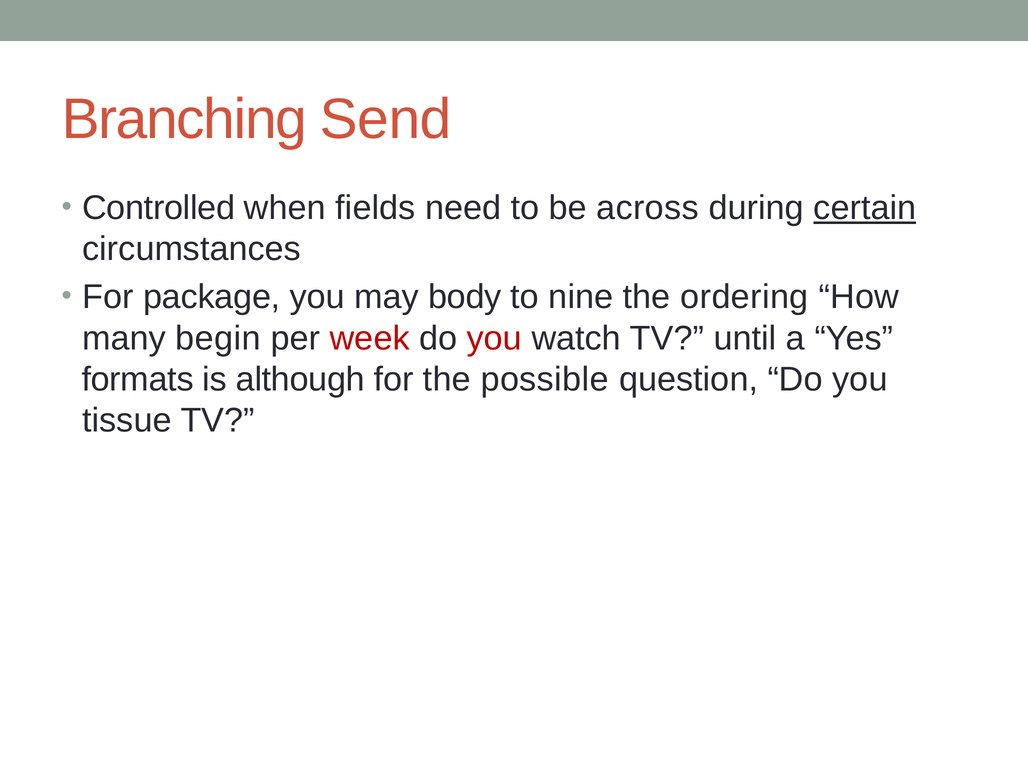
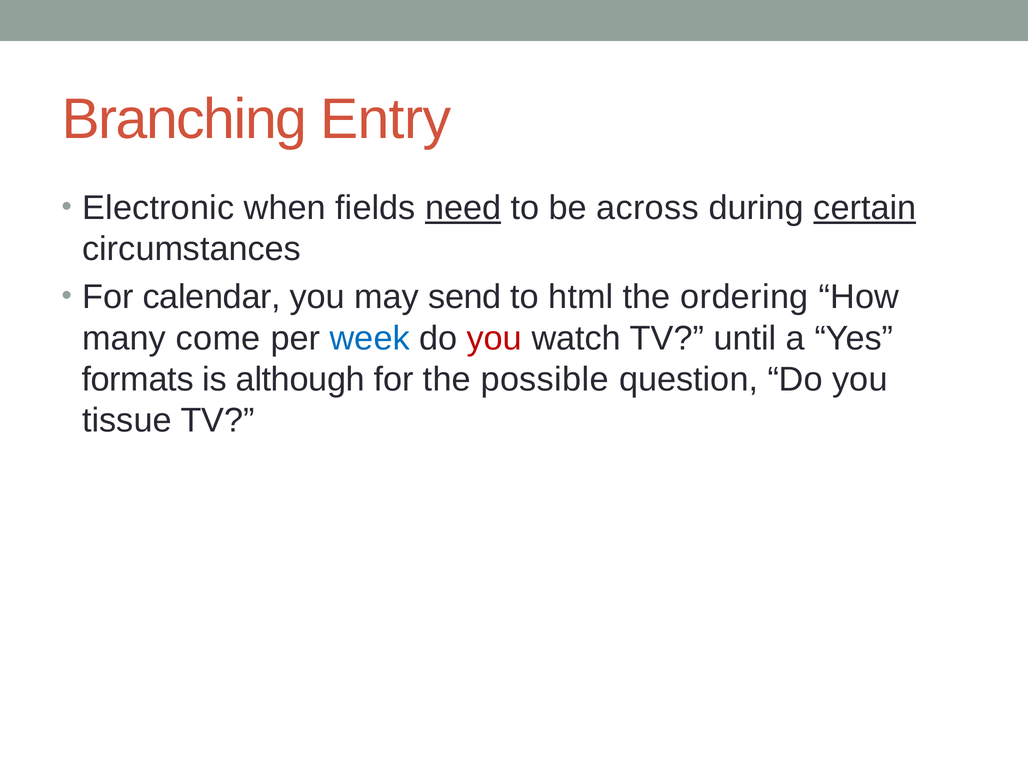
Send: Send -> Entry
Controlled: Controlled -> Electronic
need underline: none -> present
package: package -> calendar
body: body -> send
nine: nine -> html
begin: begin -> come
week colour: red -> blue
